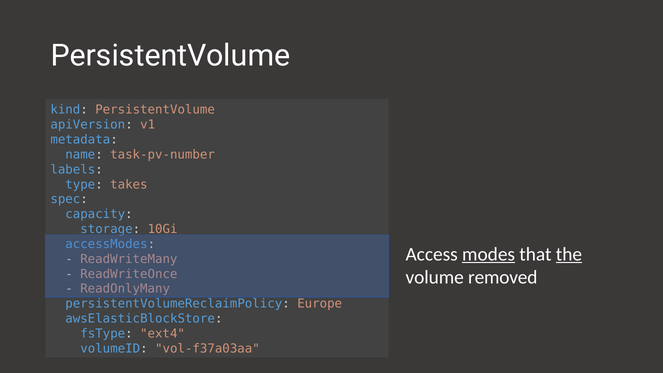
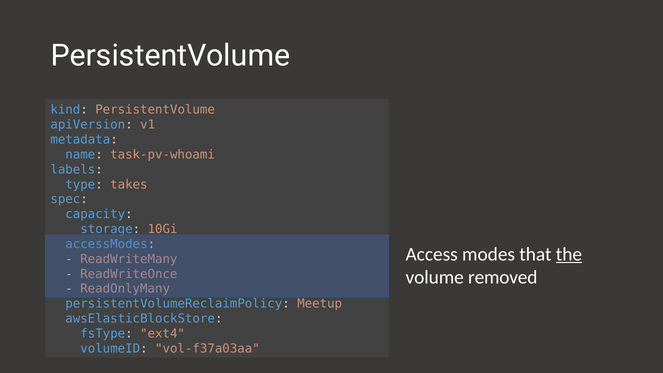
task-pv-number: task-pv-number -> task-pv-whoami
modes underline: present -> none
Europe: Europe -> Meetup
